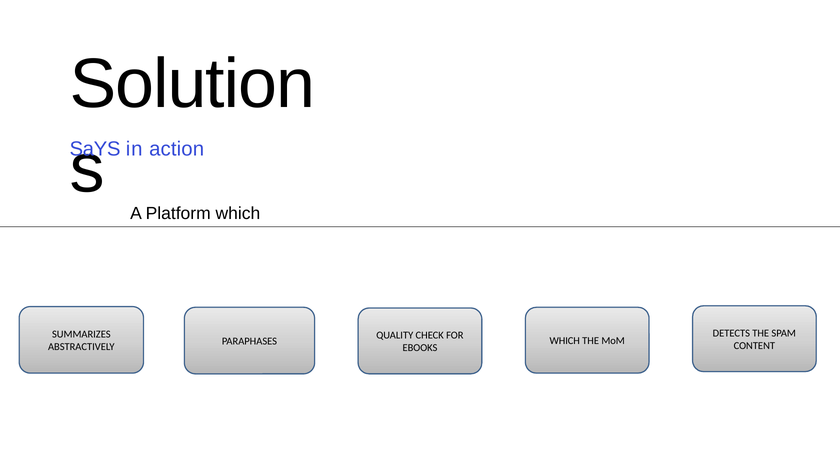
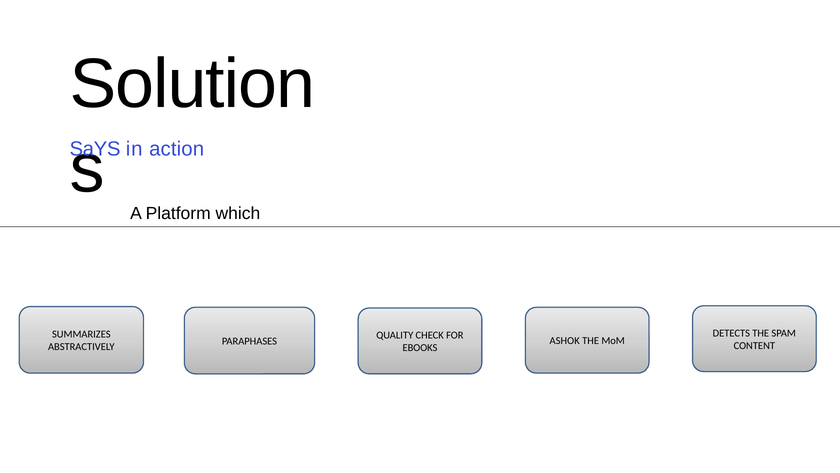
WHICH at (565, 341): WHICH -> ASHOK
